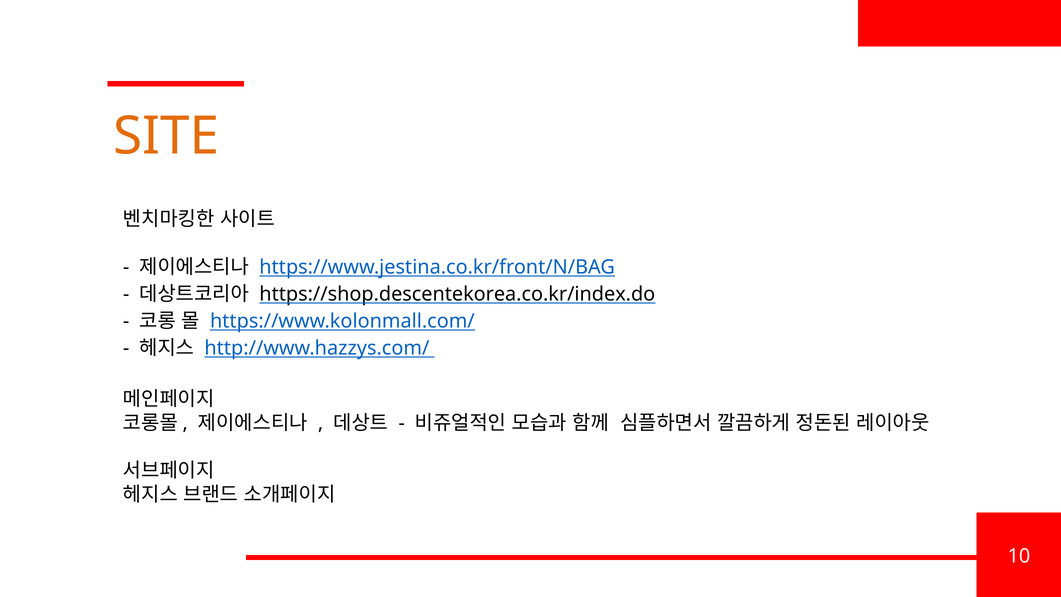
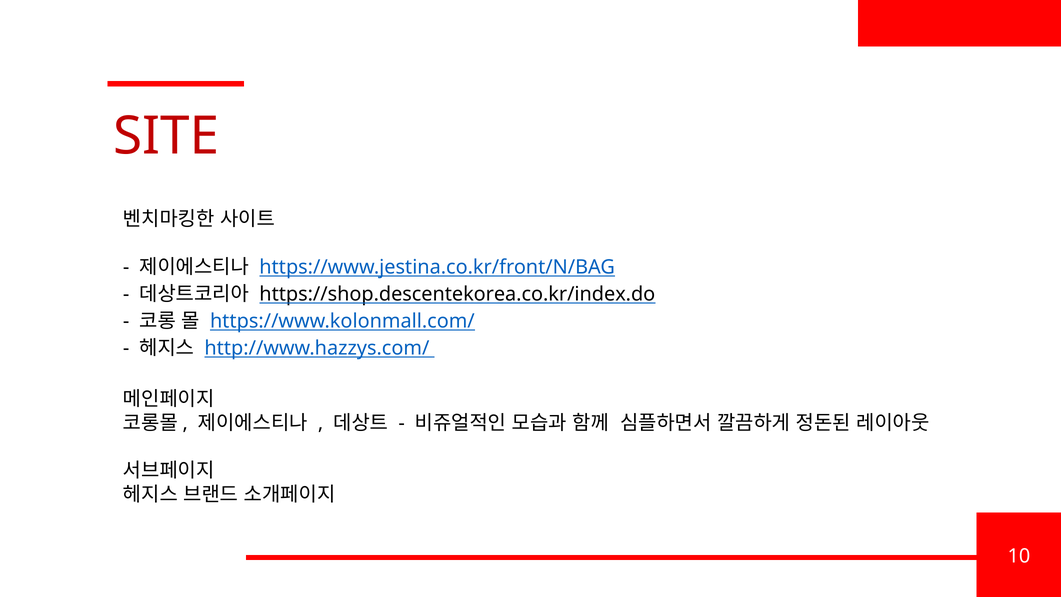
SITE colour: orange -> red
